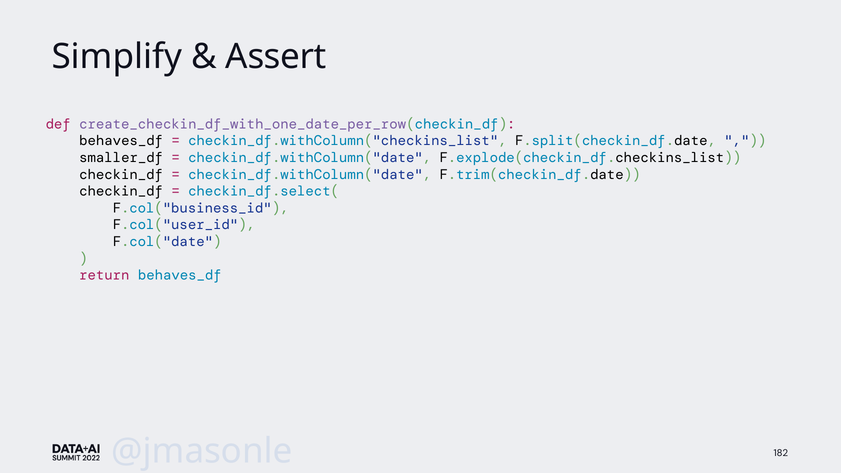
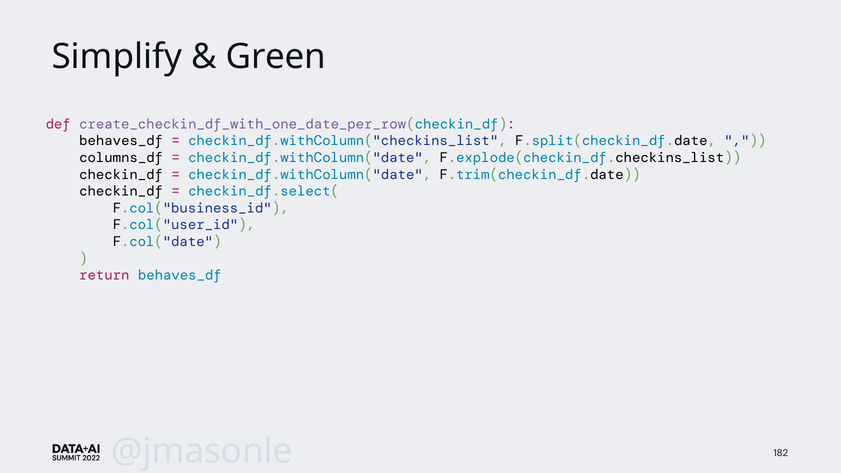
Assert: Assert -> Green
smaller_df: smaller_df -> columns_df
